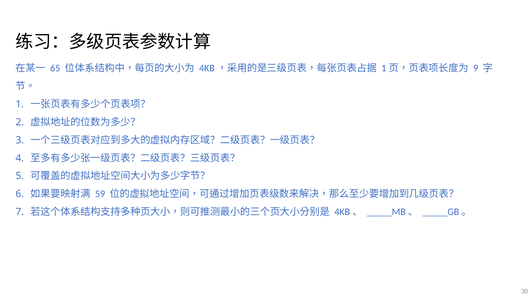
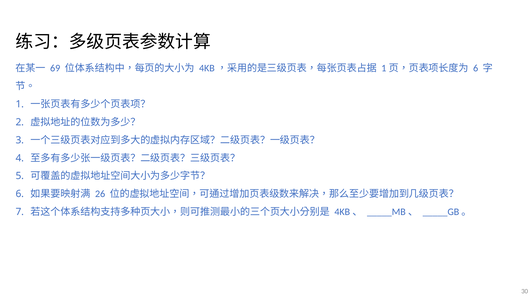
65: 65 -> 69
9 at (476, 68): 9 -> 6
59: 59 -> 26
